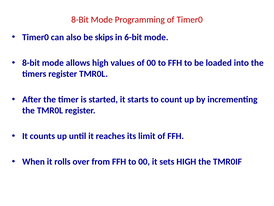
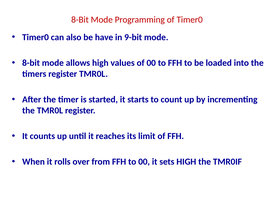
skips: skips -> have
6-bit: 6-bit -> 9-bit
